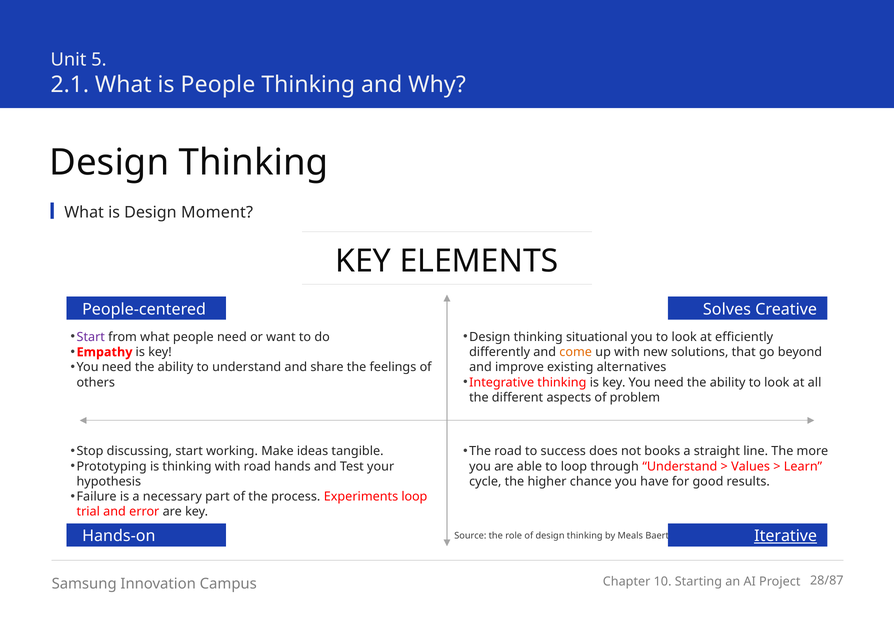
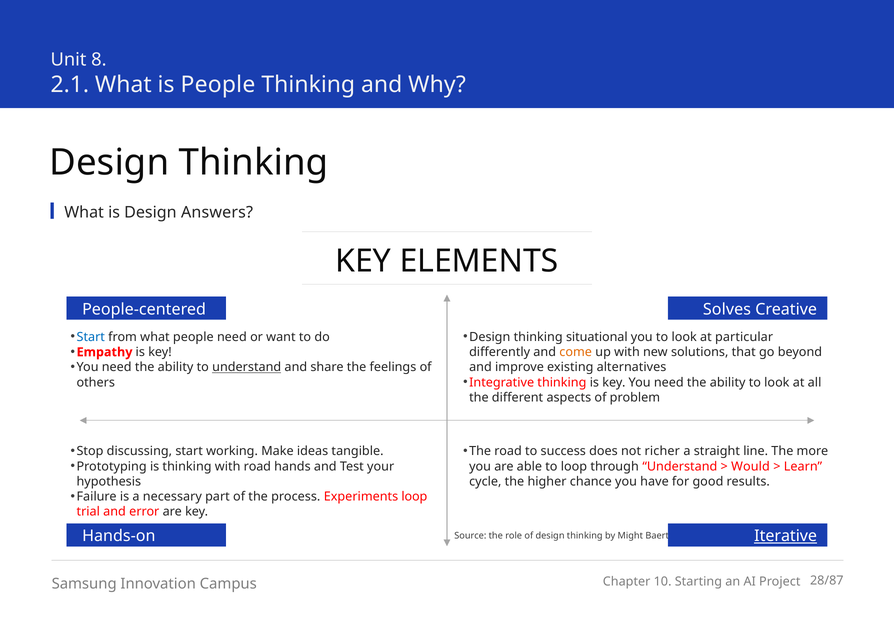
5: 5 -> 8
Moment: Moment -> Answers
Start at (91, 337) colour: purple -> blue
efficiently: efficiently -> particular
understand at (247, 367) underline: none -> present
books: books -> richer
Values: Values -> Would
Meals: Meals -> Might
